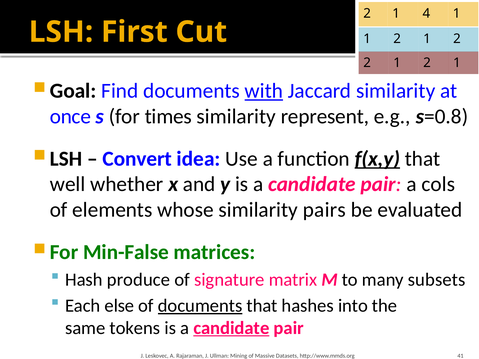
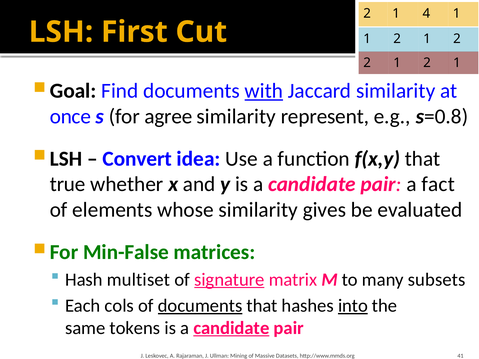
times: times -> agree
f(x,y underline: present -> none
well: well -> true
cols: cols -> fact
pairs: pairs -> gives
produce: produce -> multiset
signature underline: none -> present
else: else -> cols
into underline: none -> present
